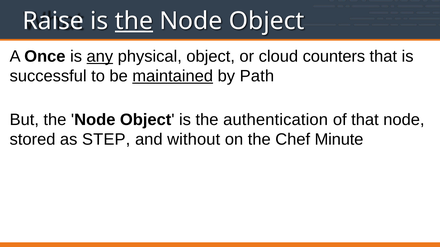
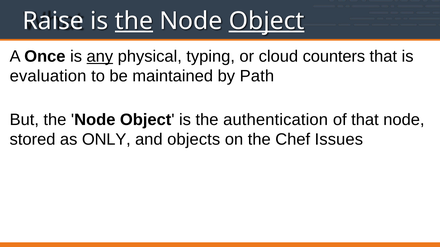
Object at (267, 21) underline: none -> present
physical object: object -> typing
successful: successful -> evaluation
maintained underline: present -> none
STEP: STEP -> ONLY
without: without -> objects
Minute: Minute -> Issues
